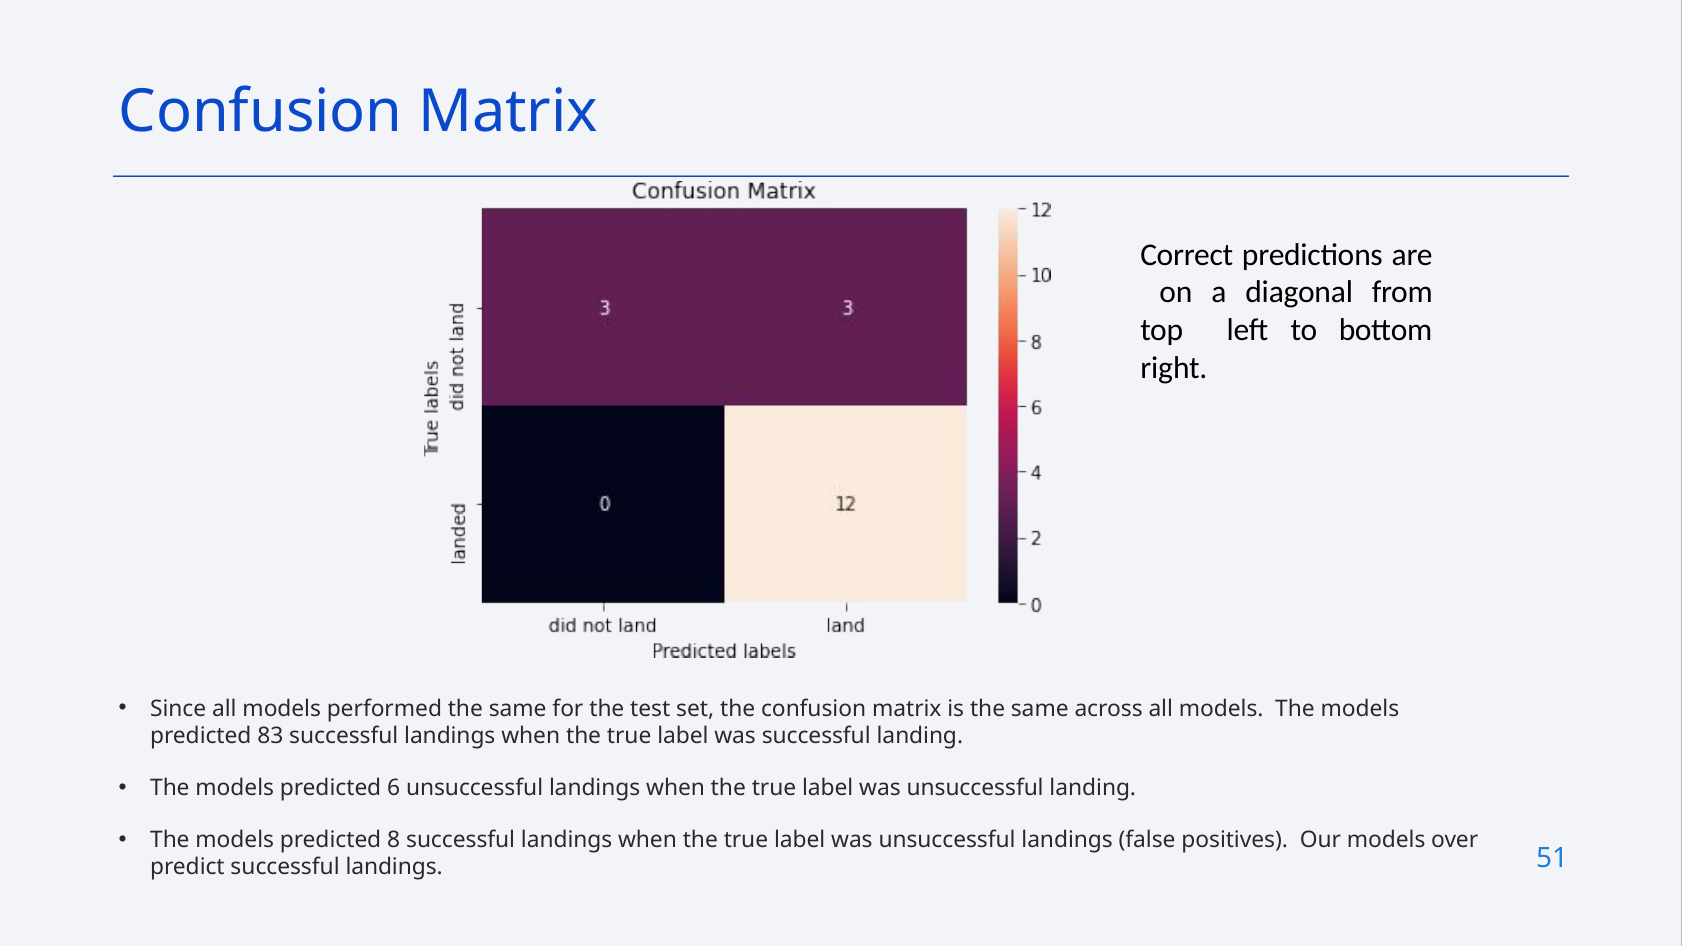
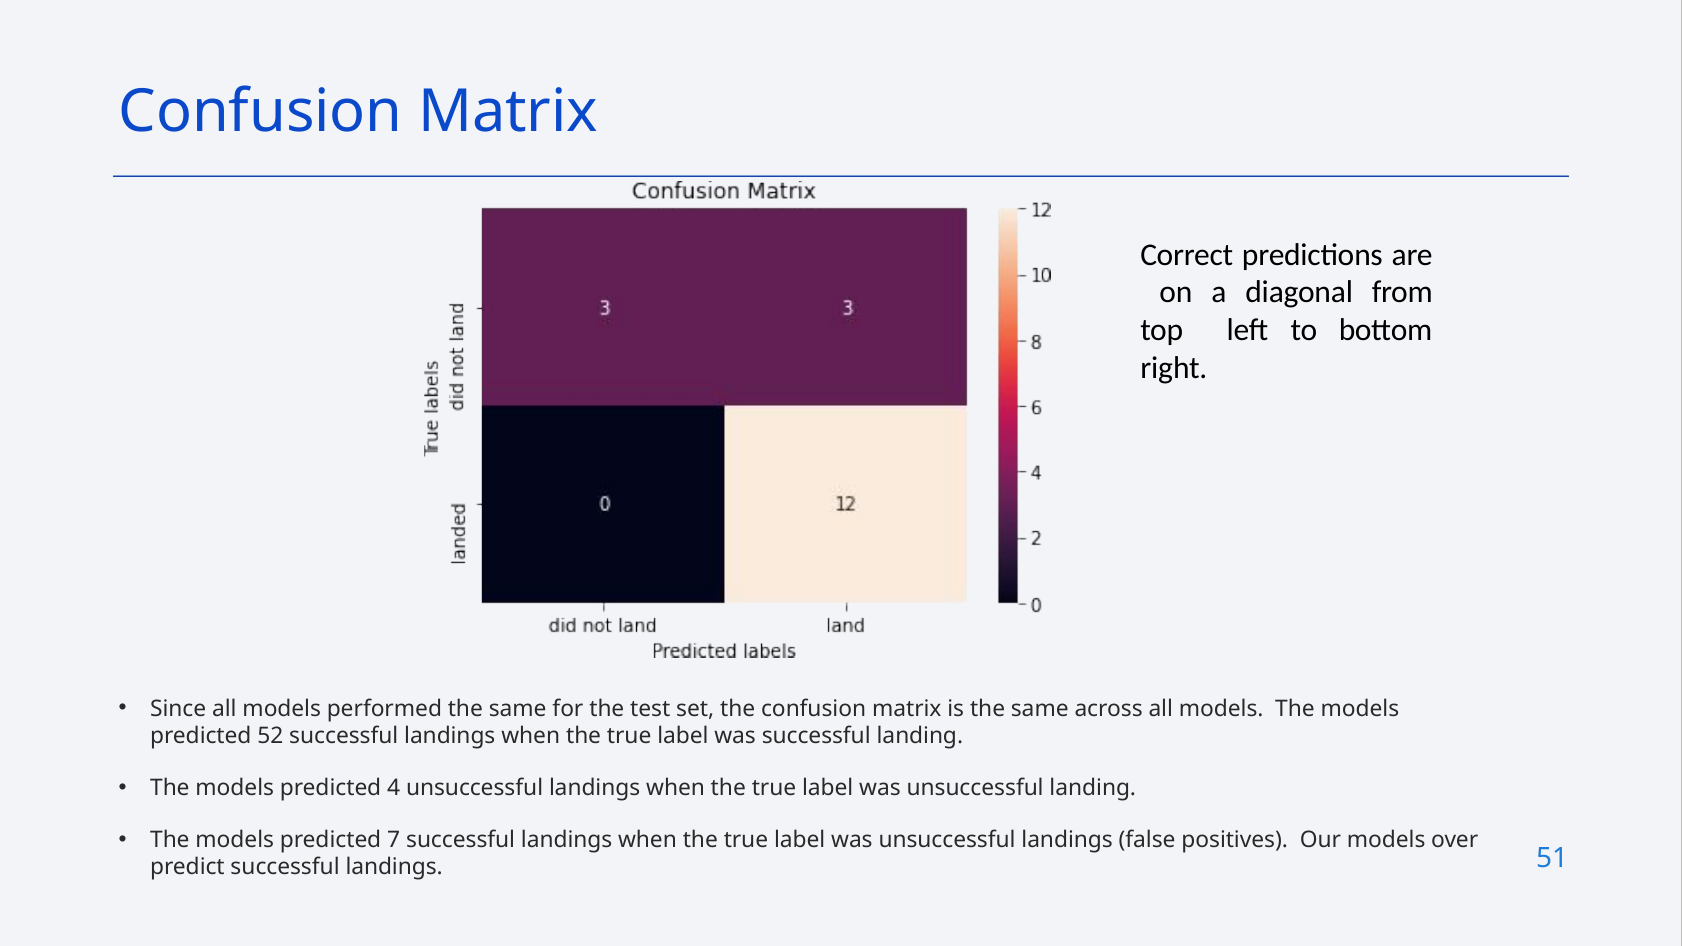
83: 83 -> 52
6: 6 -> 4
8: 8 -> 7
